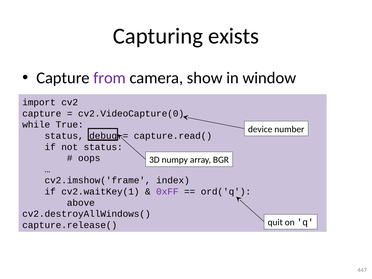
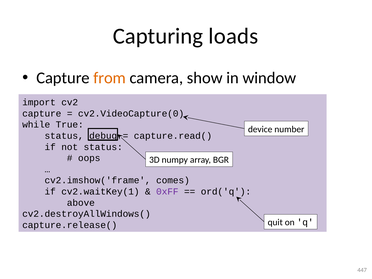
exists: exists -> loads
from colour: purple -> orange
index: index -> comes
